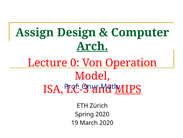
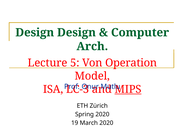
Assign at (35, 32): Assign -> Design
Arch underline: present -> none
0: 0 -> 5
